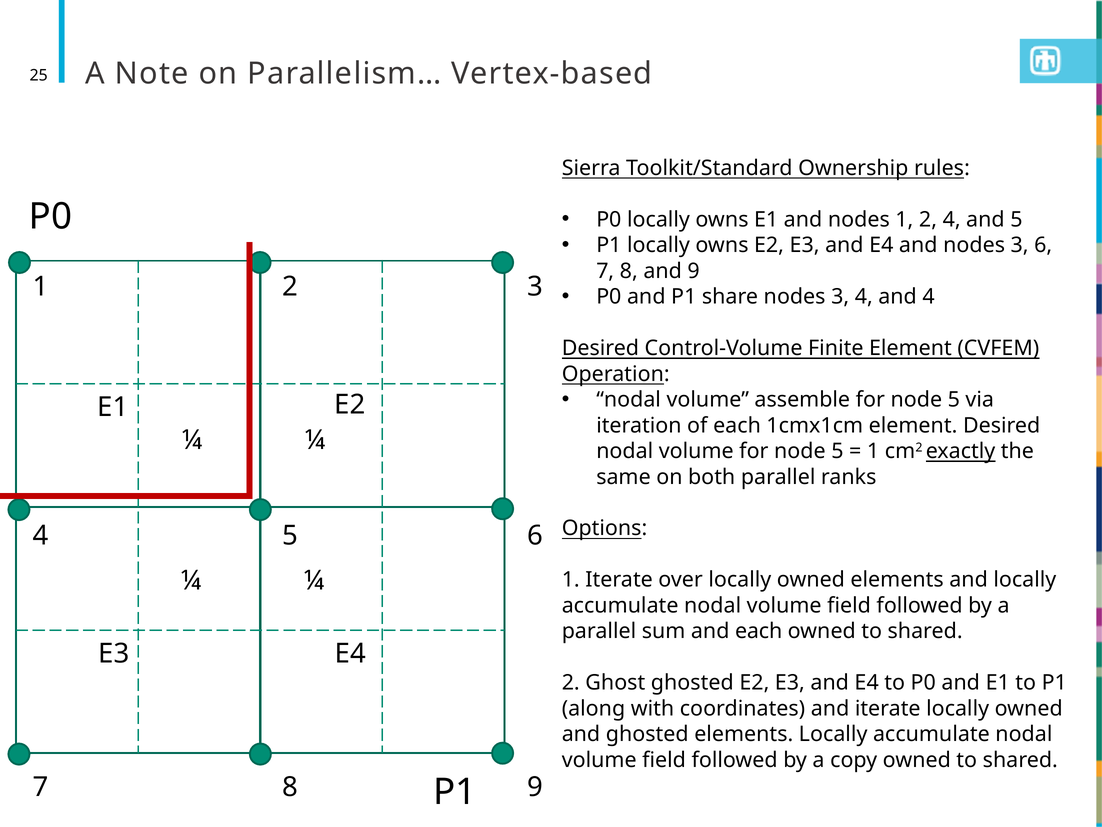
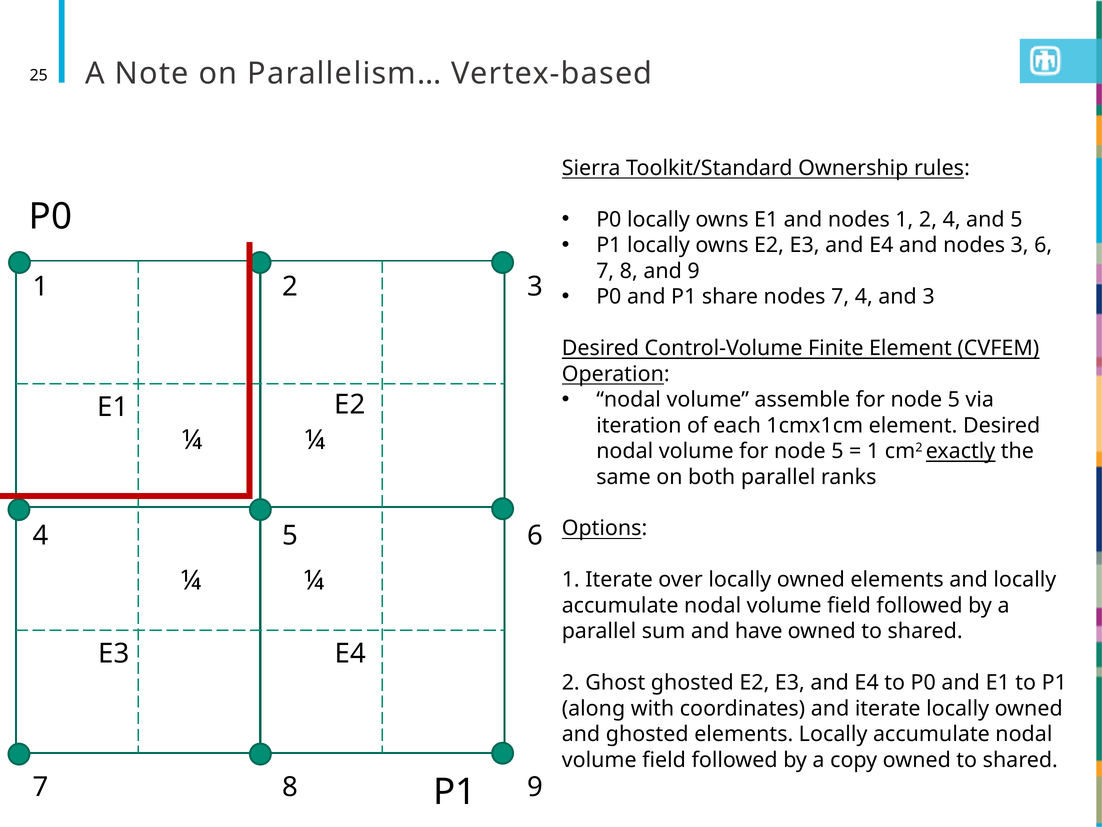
share nodes 3: 3 -> 7
and 4: 4 -> 3
and each: each -> have
